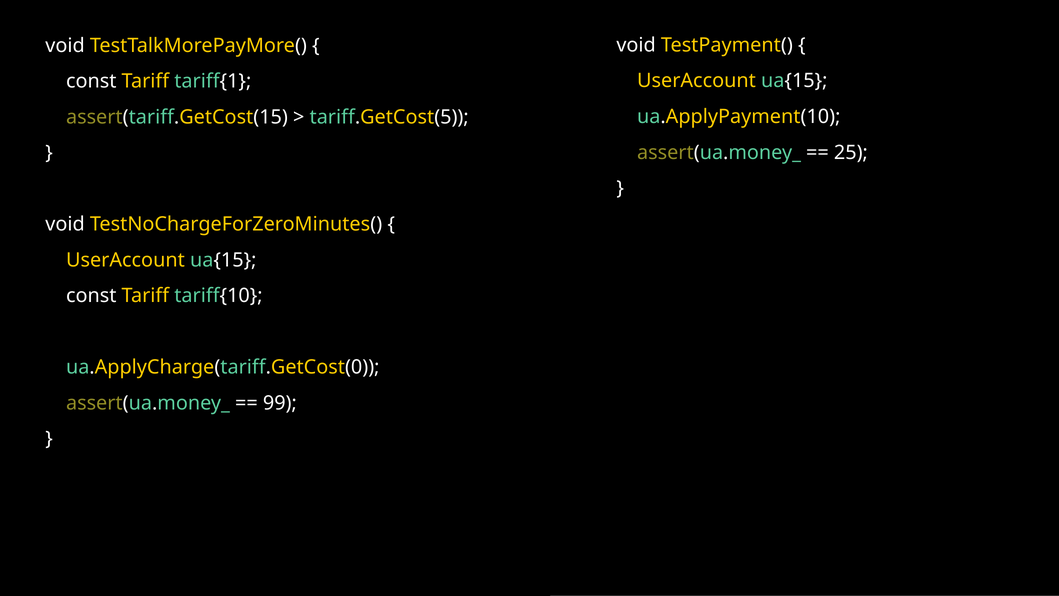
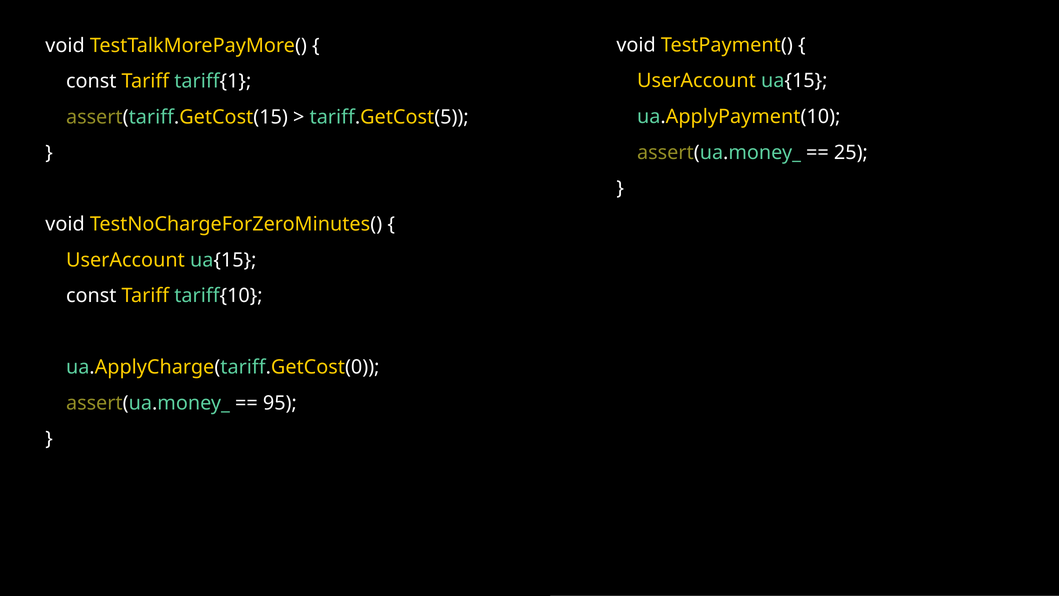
99: 99 -> 95
